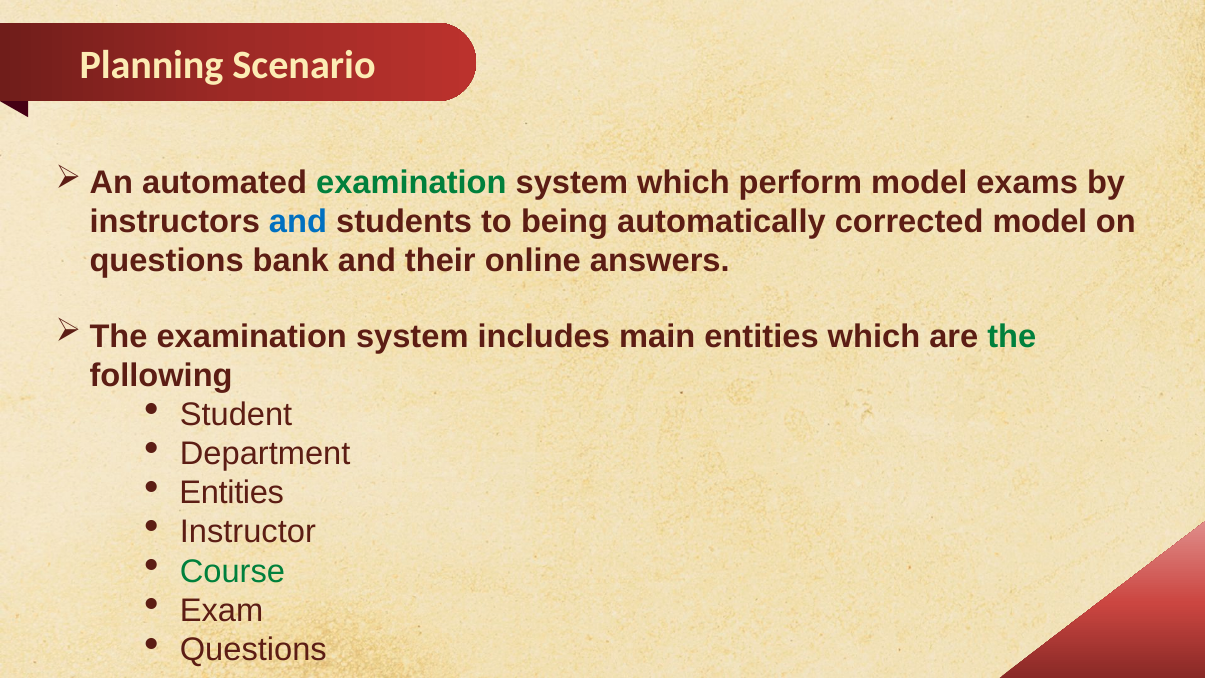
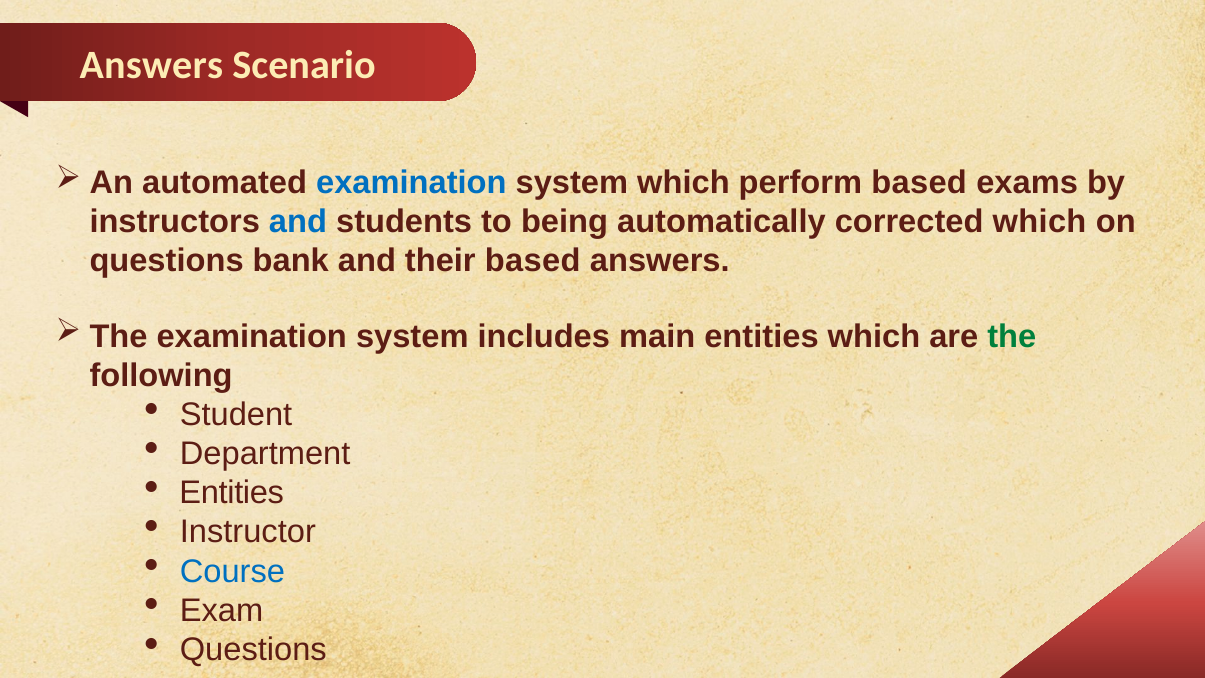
Planning at (152, 65): Planning -> Answers
examination at (411, 183) colour: green -> blue
perform model: model -> based
corrected model: model -> which
their online: online -> based
Course colour: green -> blue
